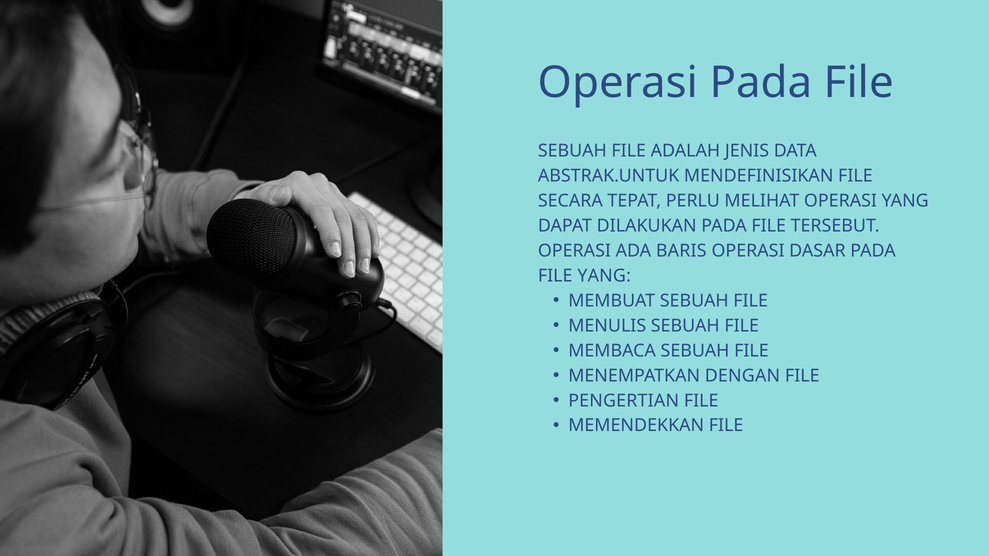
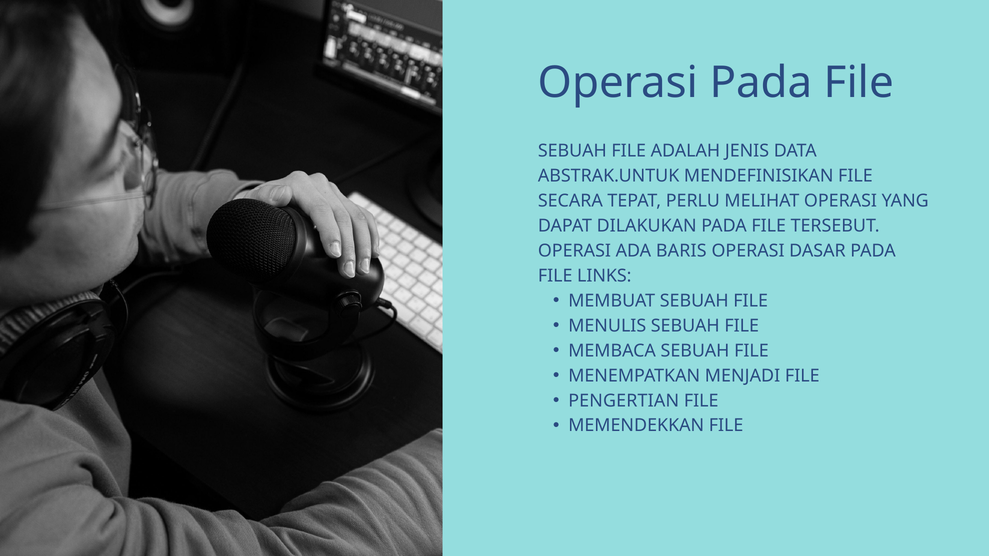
FILE YANG: YANG -> LINKS
DENGAN: DENGAN -> MENJADI
